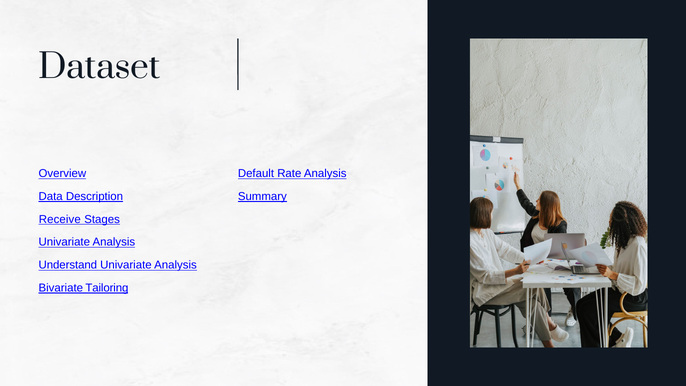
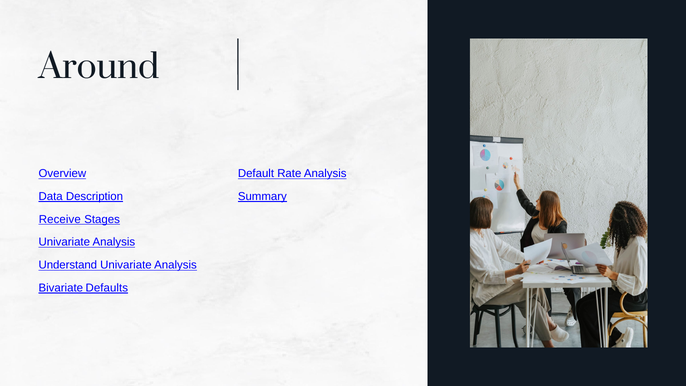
Dataset: Dataset -> Around
Tailoring: Tailoring -> Defaults
